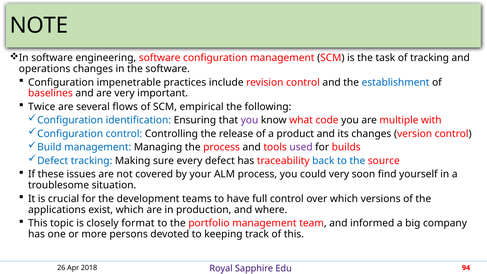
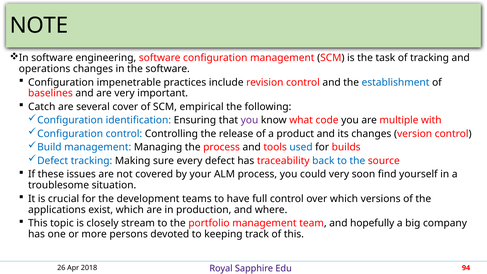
Twice: Twice -> Catch
flows: flows -> cover
used colour: purple -> blue
format: format -> stream
informed: informed -> hopefully
